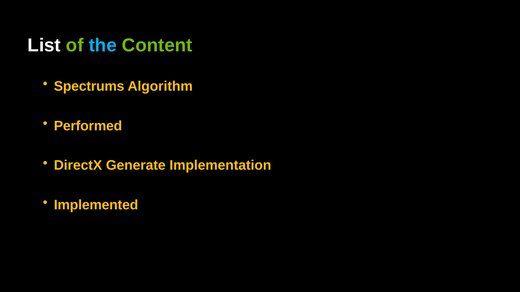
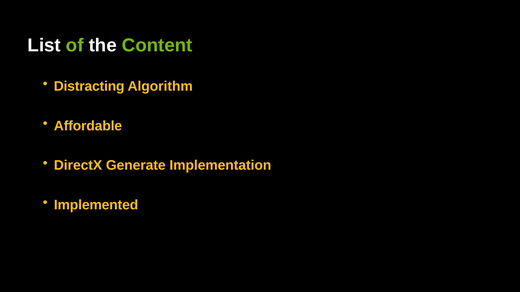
the colour: light blue -> white
Spectrums: Spectrums -> Distracting
Performed: Performed -> Affordable
